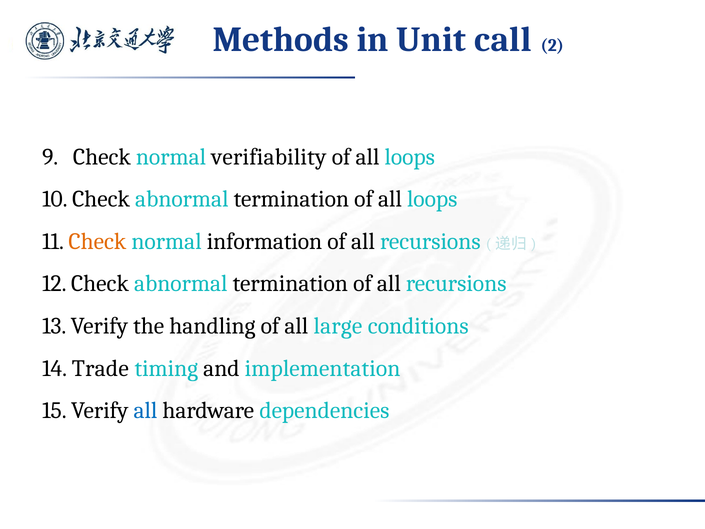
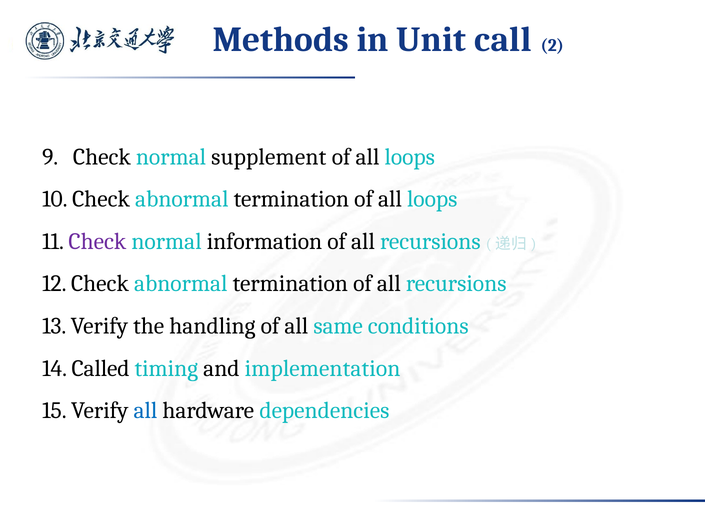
verifiability: verifiability -> supplement
Check at (97, 241) colour: orange -> purple
large: large -> same
Trade: Trade -> Called
